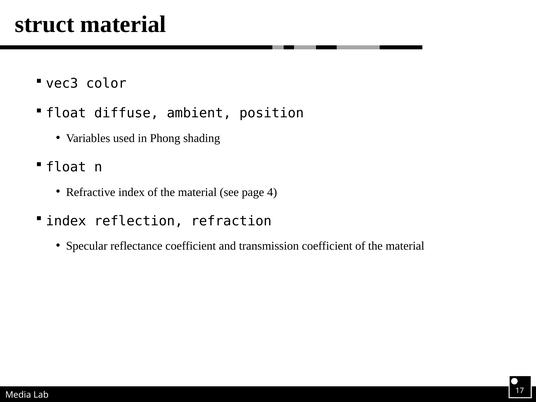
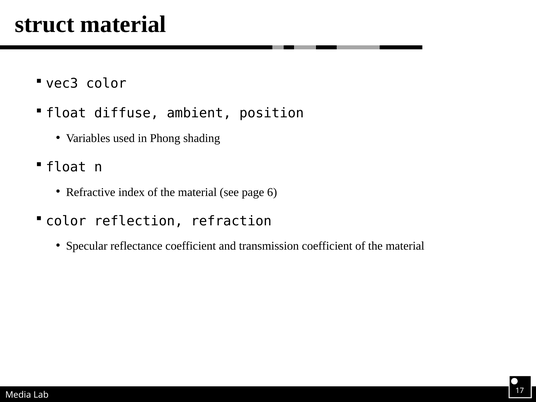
4: 4 -> 6
index at (66, 221): index -> color
